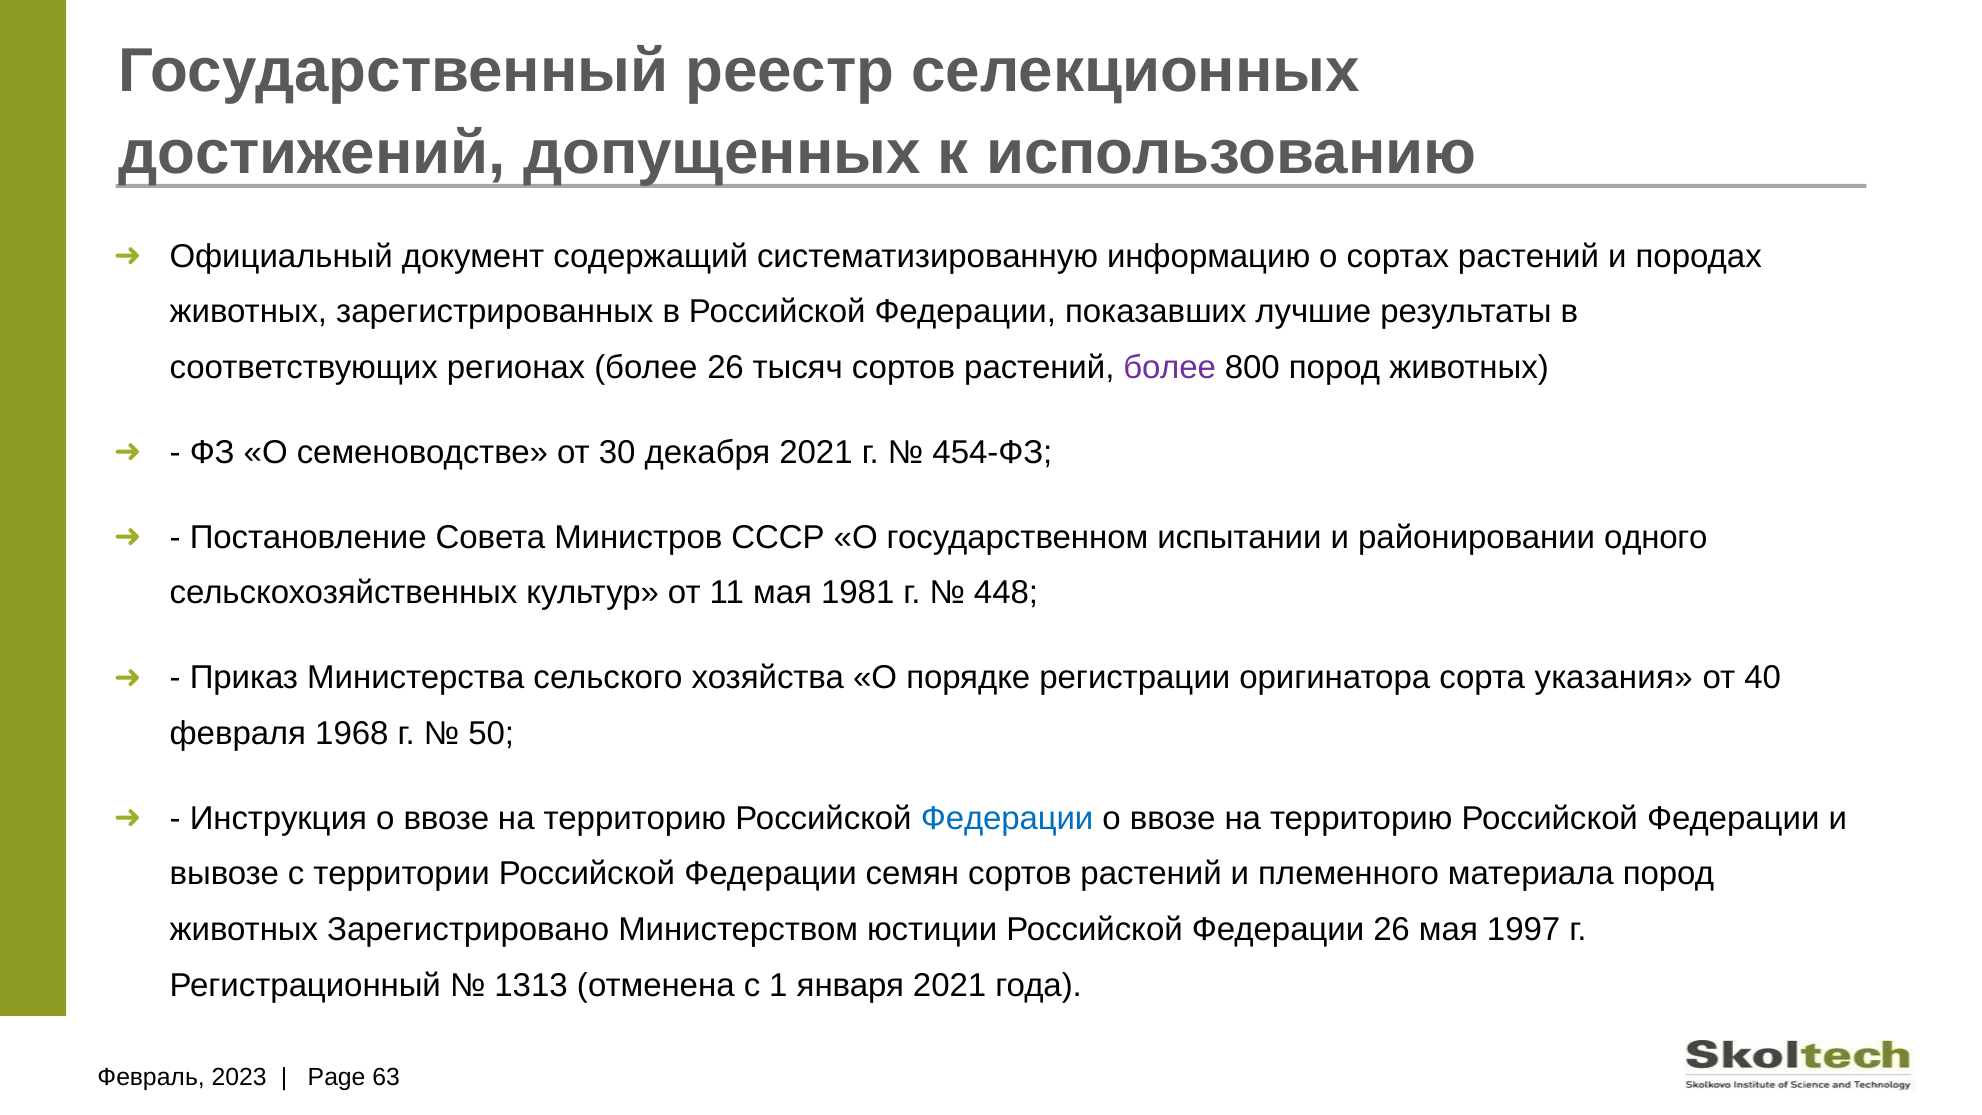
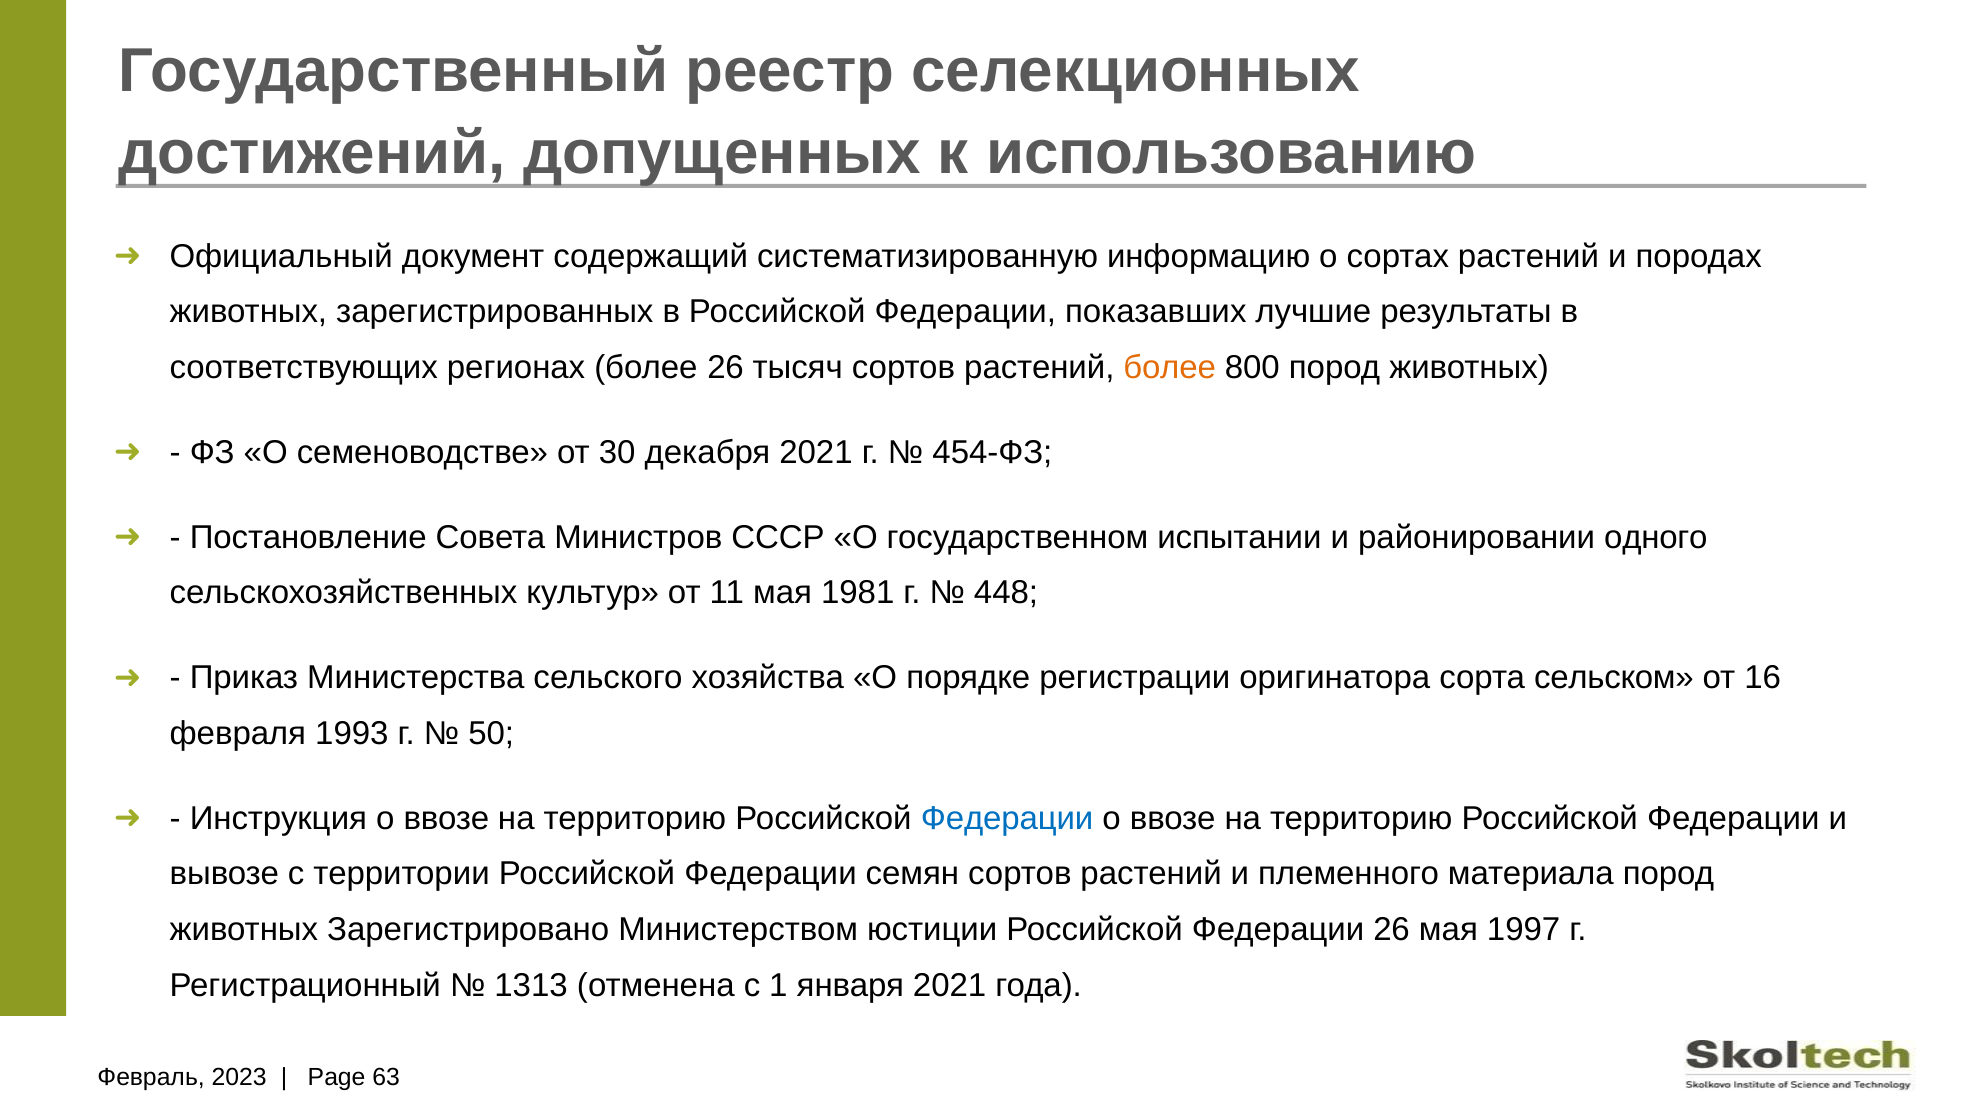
более at (1170, 368) colour: purple -> orange
указания: указания -> сельском
40: 40 -> 16
1968: 1968 -> 1993
